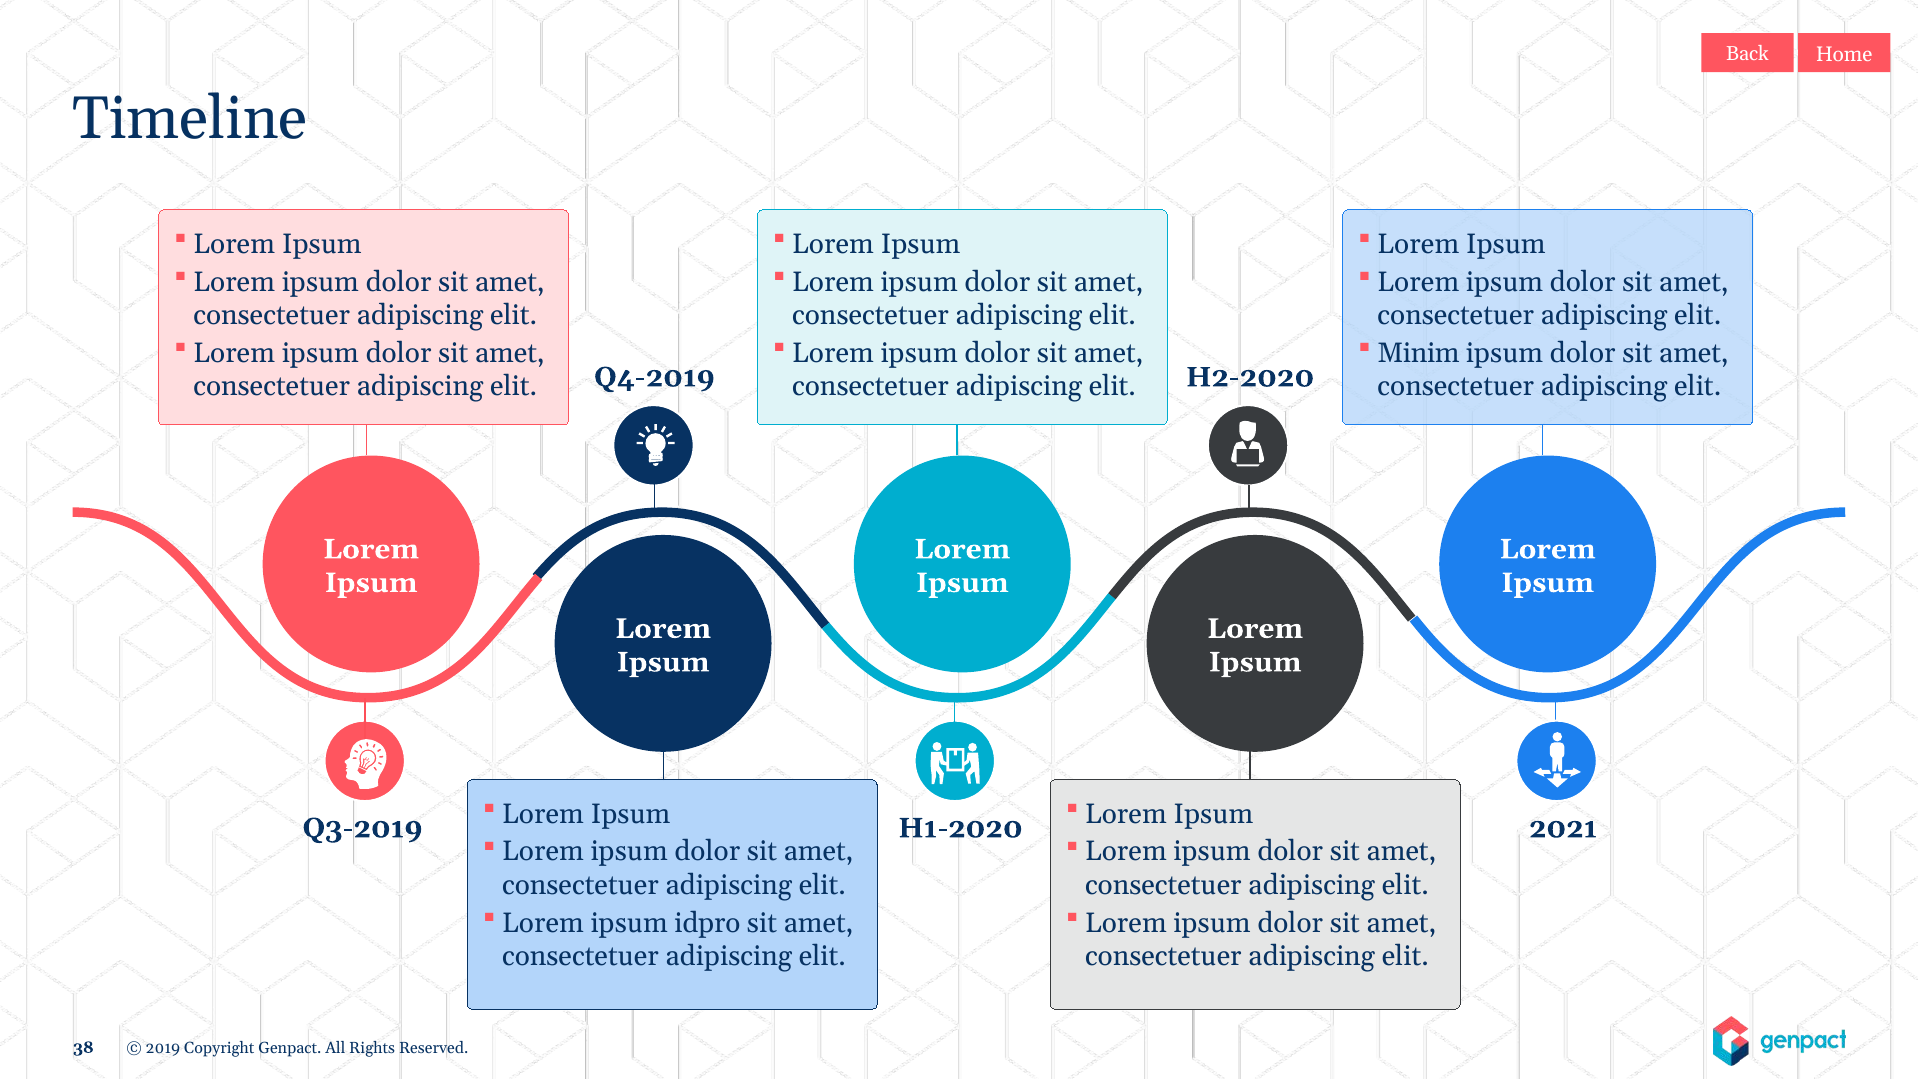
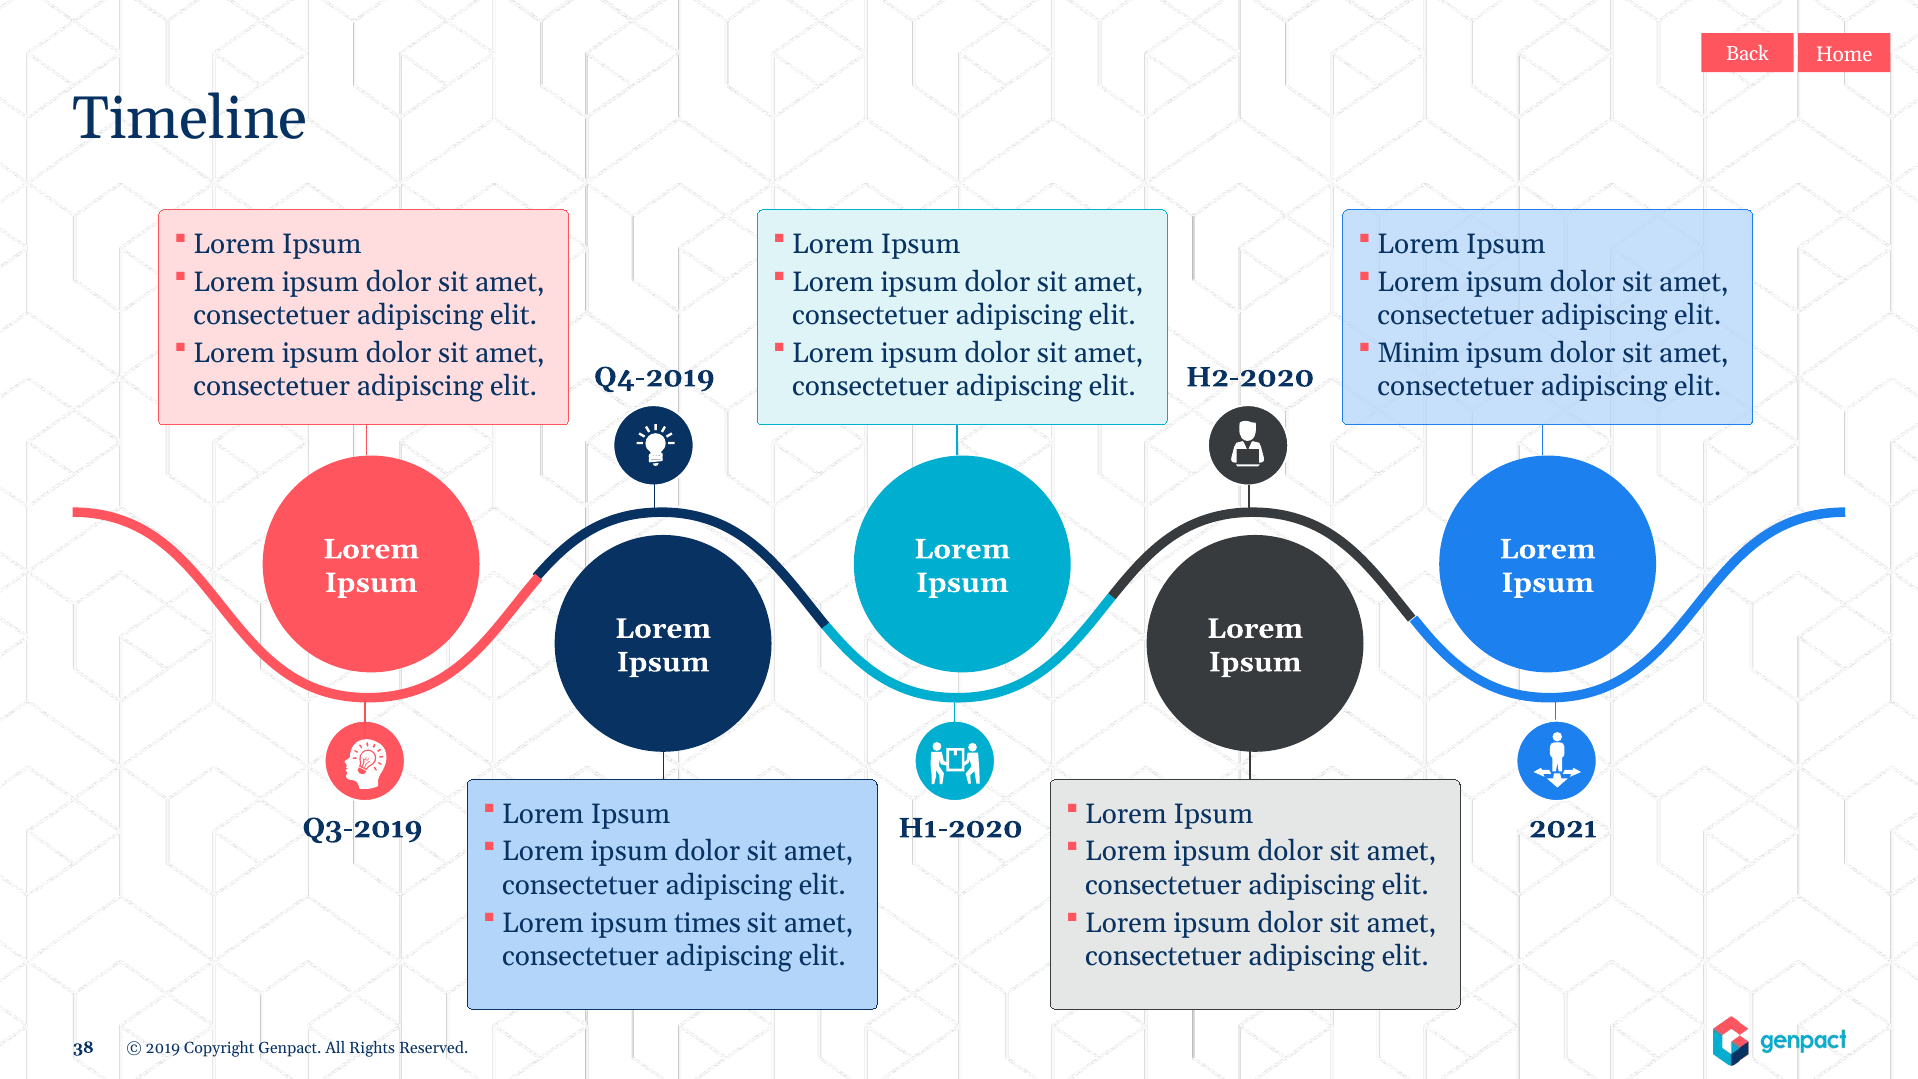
idpro: idpro -> times
